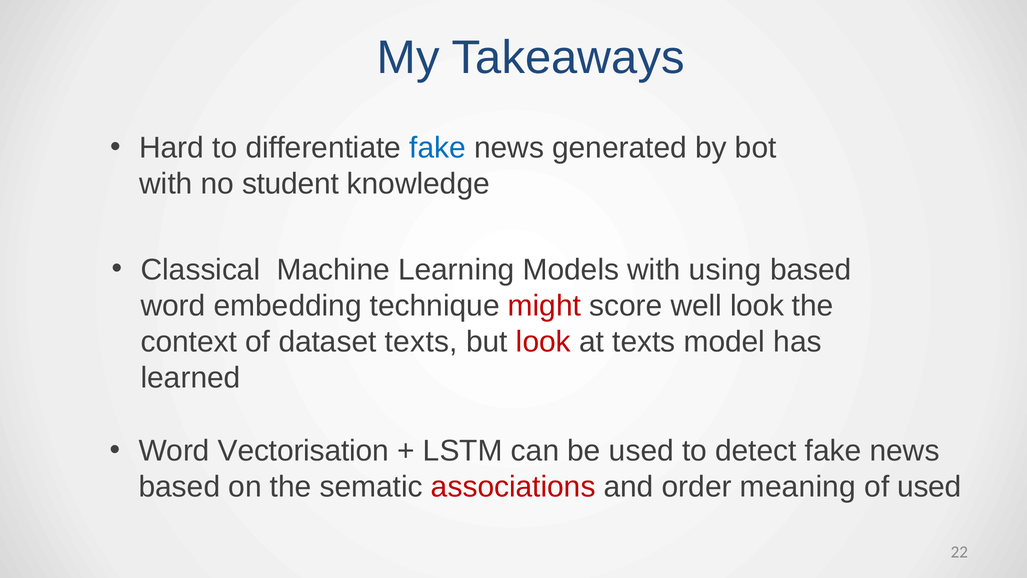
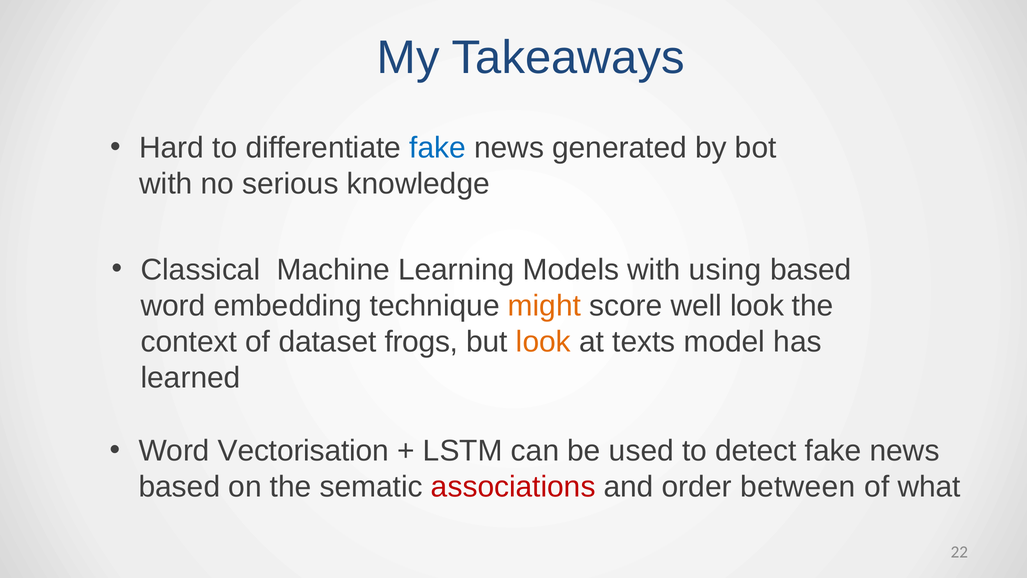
student: student -> serious
might colour: red -> orange
dataset texts: texts -> frogs
look at (543, 342) colour: red -> orange
meaning: meaning -> between
of used: used -> what
